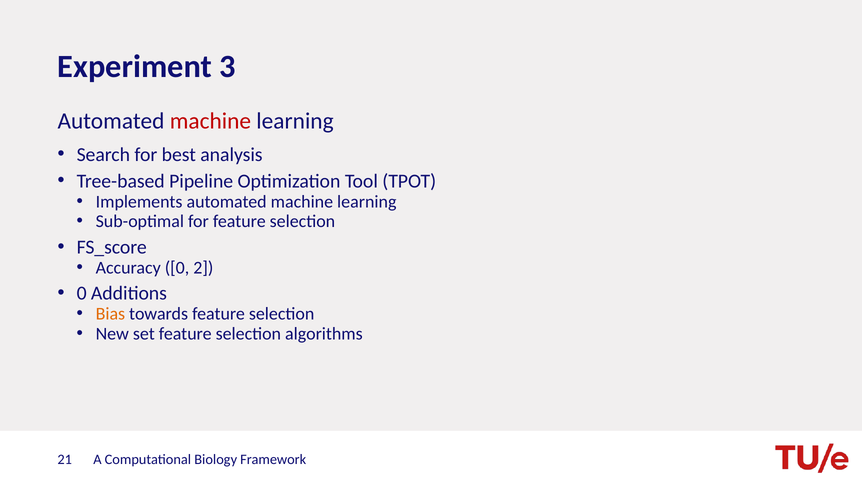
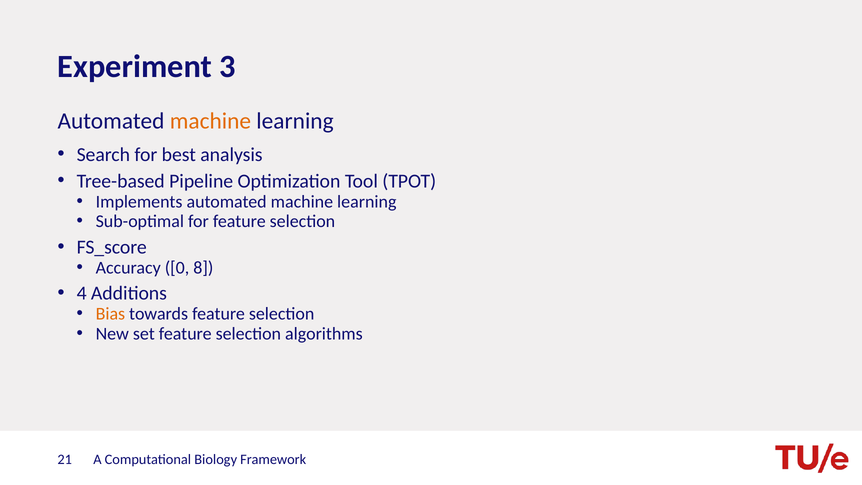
machine at (210, 121) colour: red -> orange
2: 2 -> 8
0 at (82, 293): 0 -> 4
